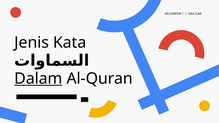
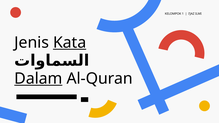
Kata underline: none -> present
